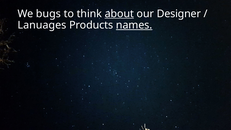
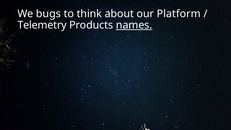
about underline: present -> none
Designer: Designer -> Platform
Lanuages: Lanuages -> Telemetry
